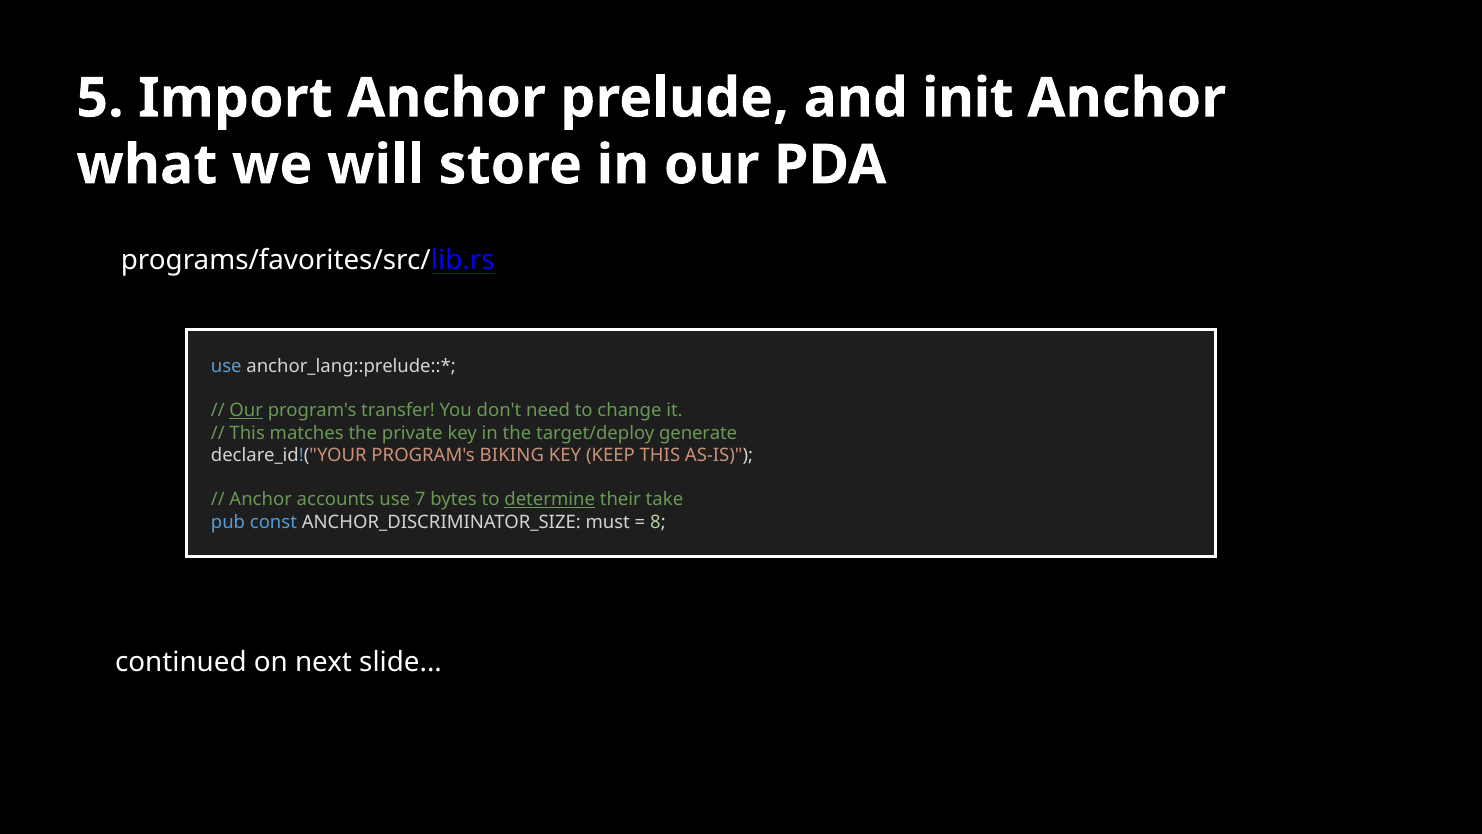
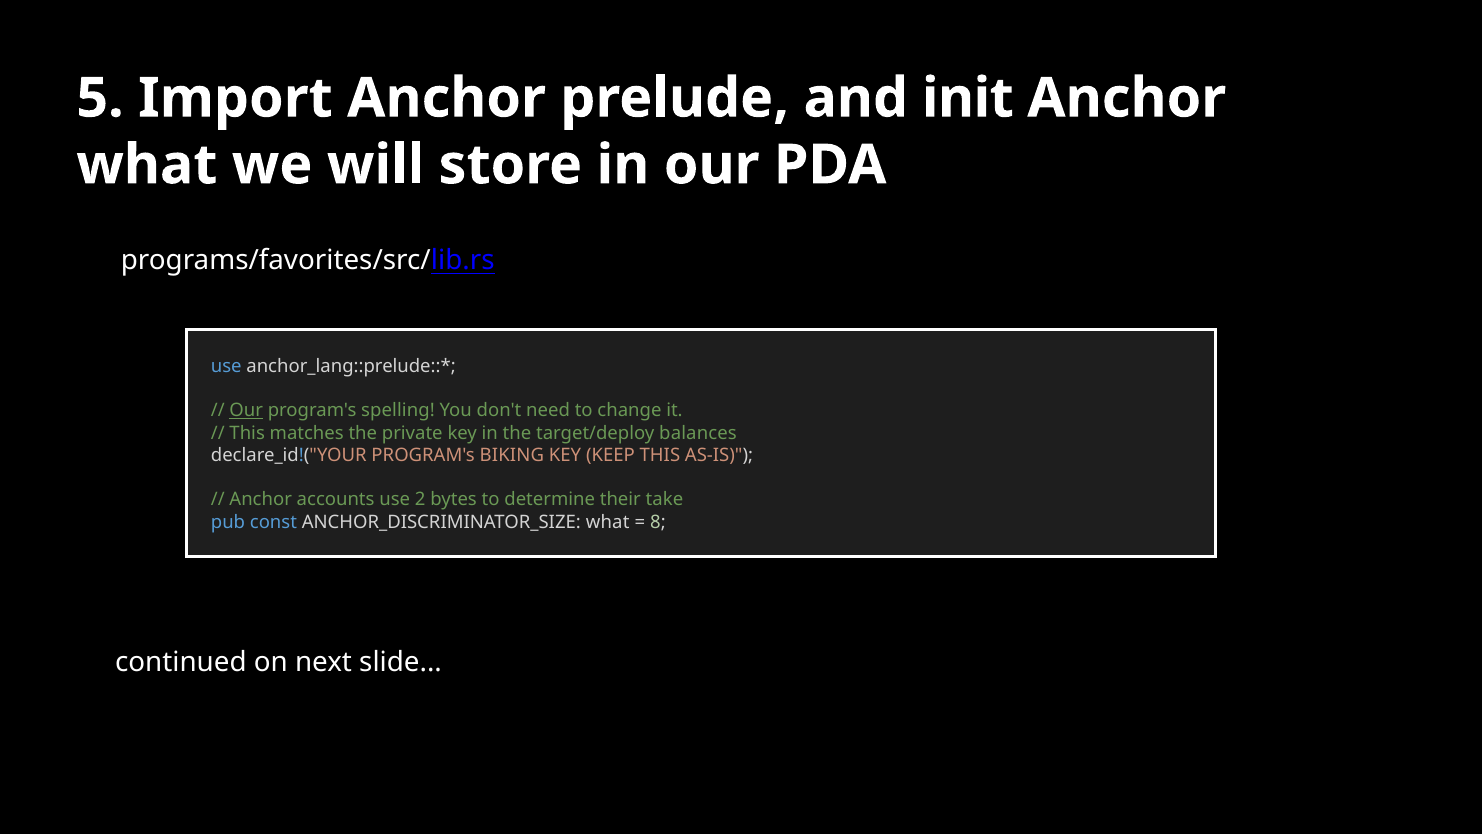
transfer: transfer -> spelling
generate: generate -> balances
7: 7 -> 2
determine underline: present -> none
ANCHOR_DISCRIMINATOR_SIZE must: must -> what
